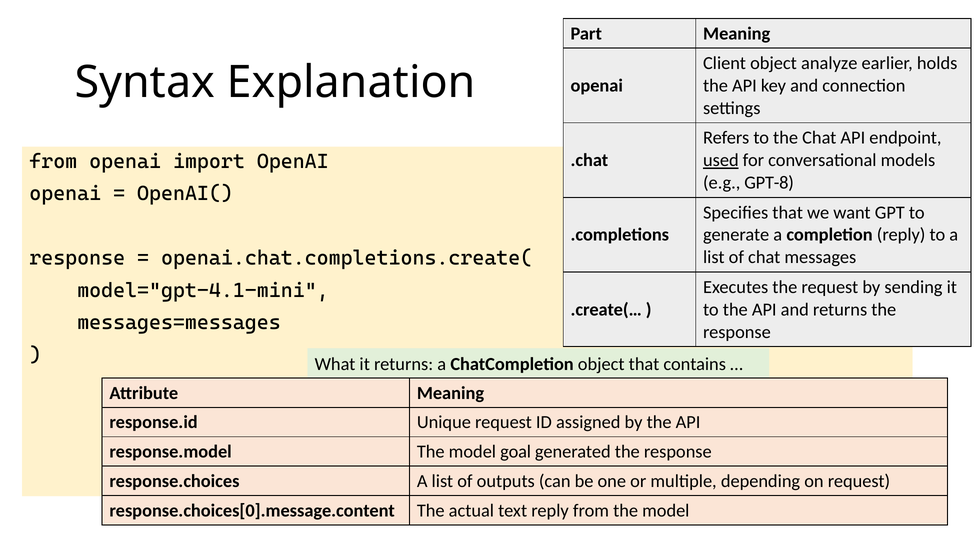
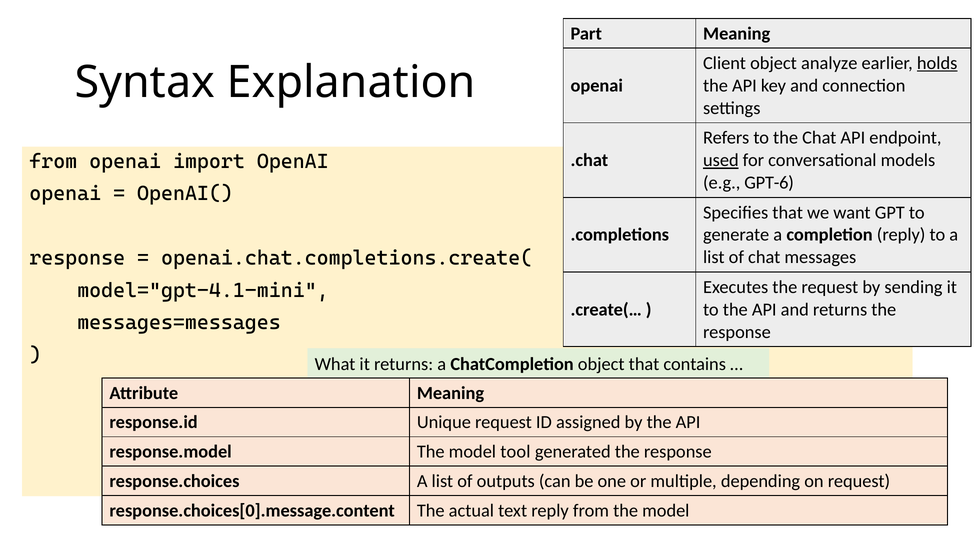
holds underline: none -> present
GPT-8: GPT-8 -> GPT-6
goal: goal -> tool
